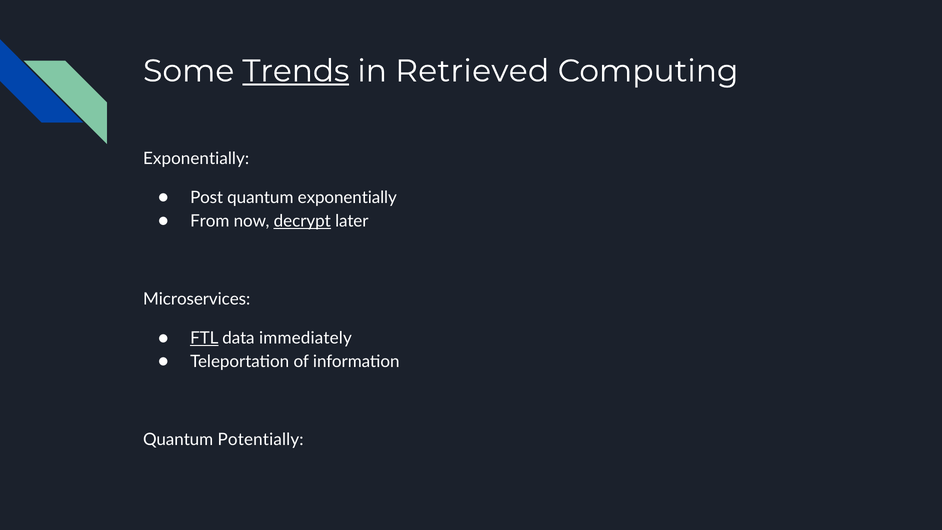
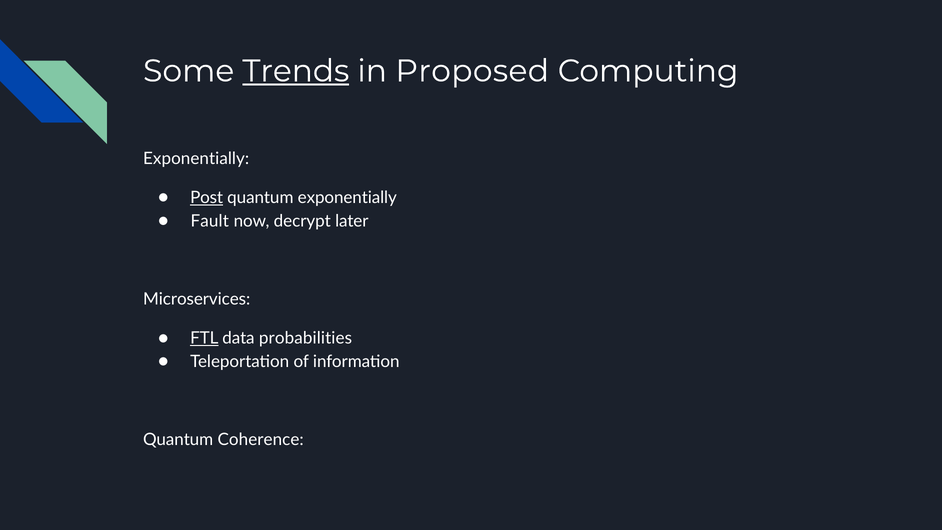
Retrieved: Retrieved -> Proposed
Post underline: none -> present
From: From -> Fault
decrypt underline: present -> none
immediately: immediately -> probabilities
Potentially: Potentially -> Coherence
